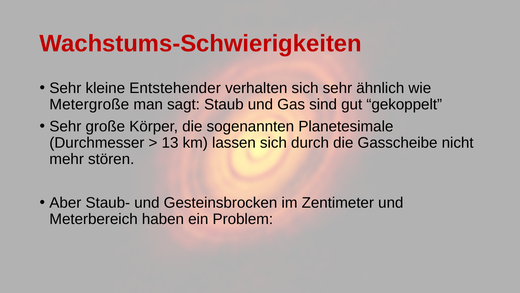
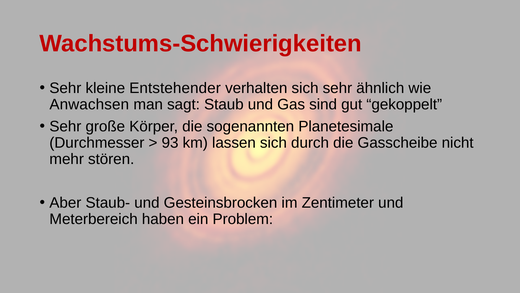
Metergroße: Metergroße -> Anwachsen
13: 13 -> 93
